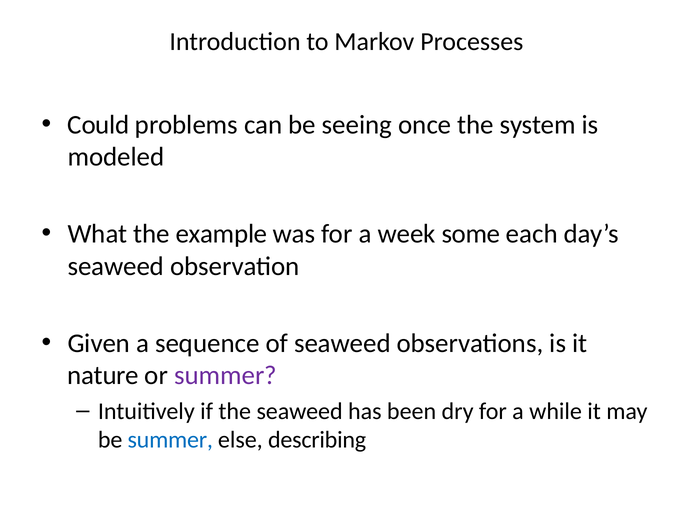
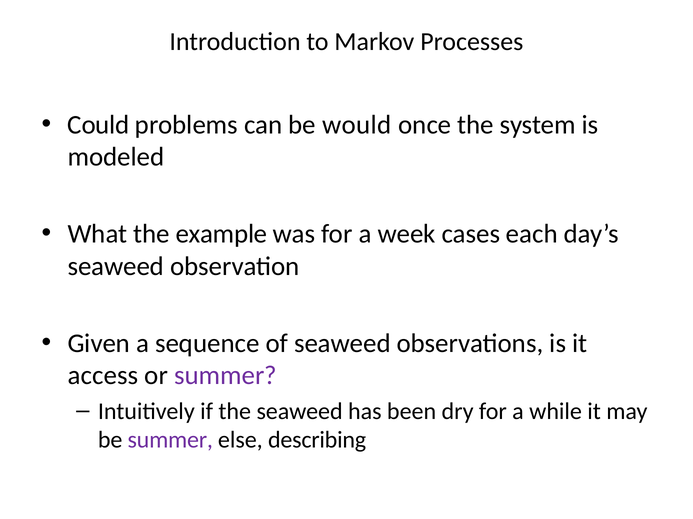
seeing: seeing -> would
some: some -> cases
nature: nature -> access
summer at (170, 441) colour: blue -> purple
